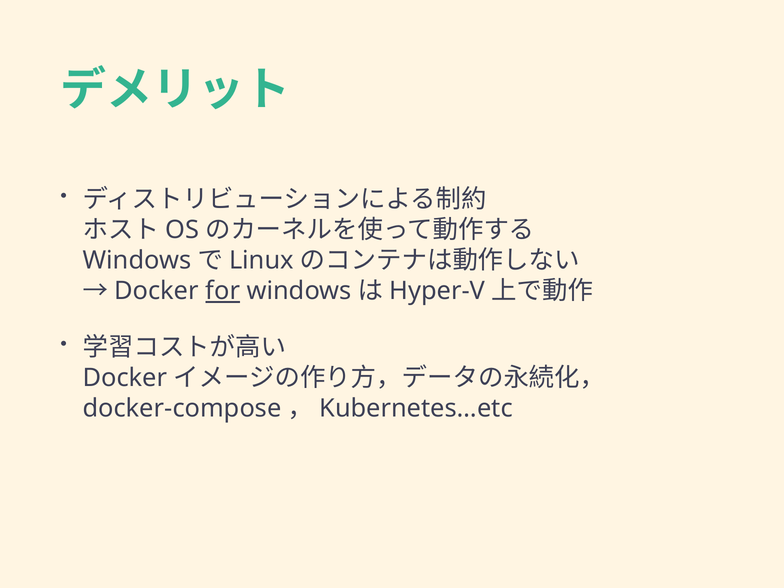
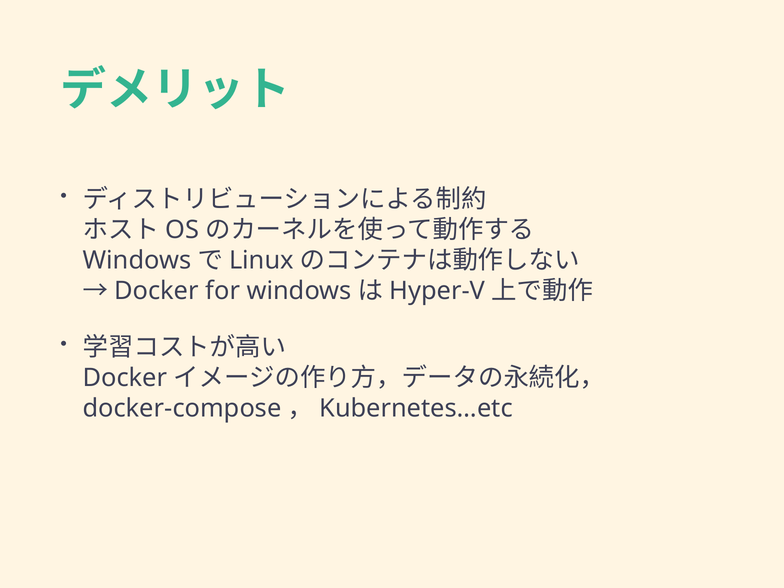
for underline: present -> none
